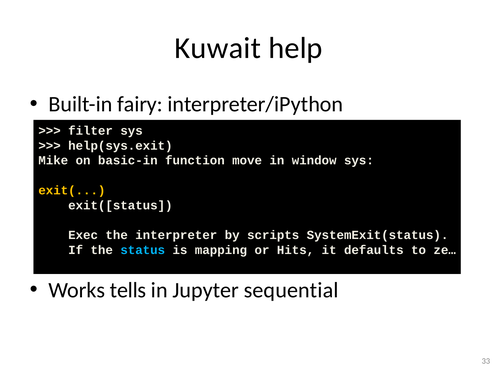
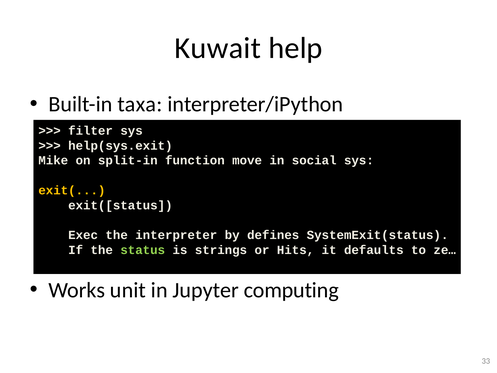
fairy: fairy -> taxa
basic-in: basic-in -> split-in
window: window -> social
scripts: scripts -> defines
status colour: light blue -> light green
mapping: mapping -> strings
tells: tells -> unit
sequential: sequential -> computing
